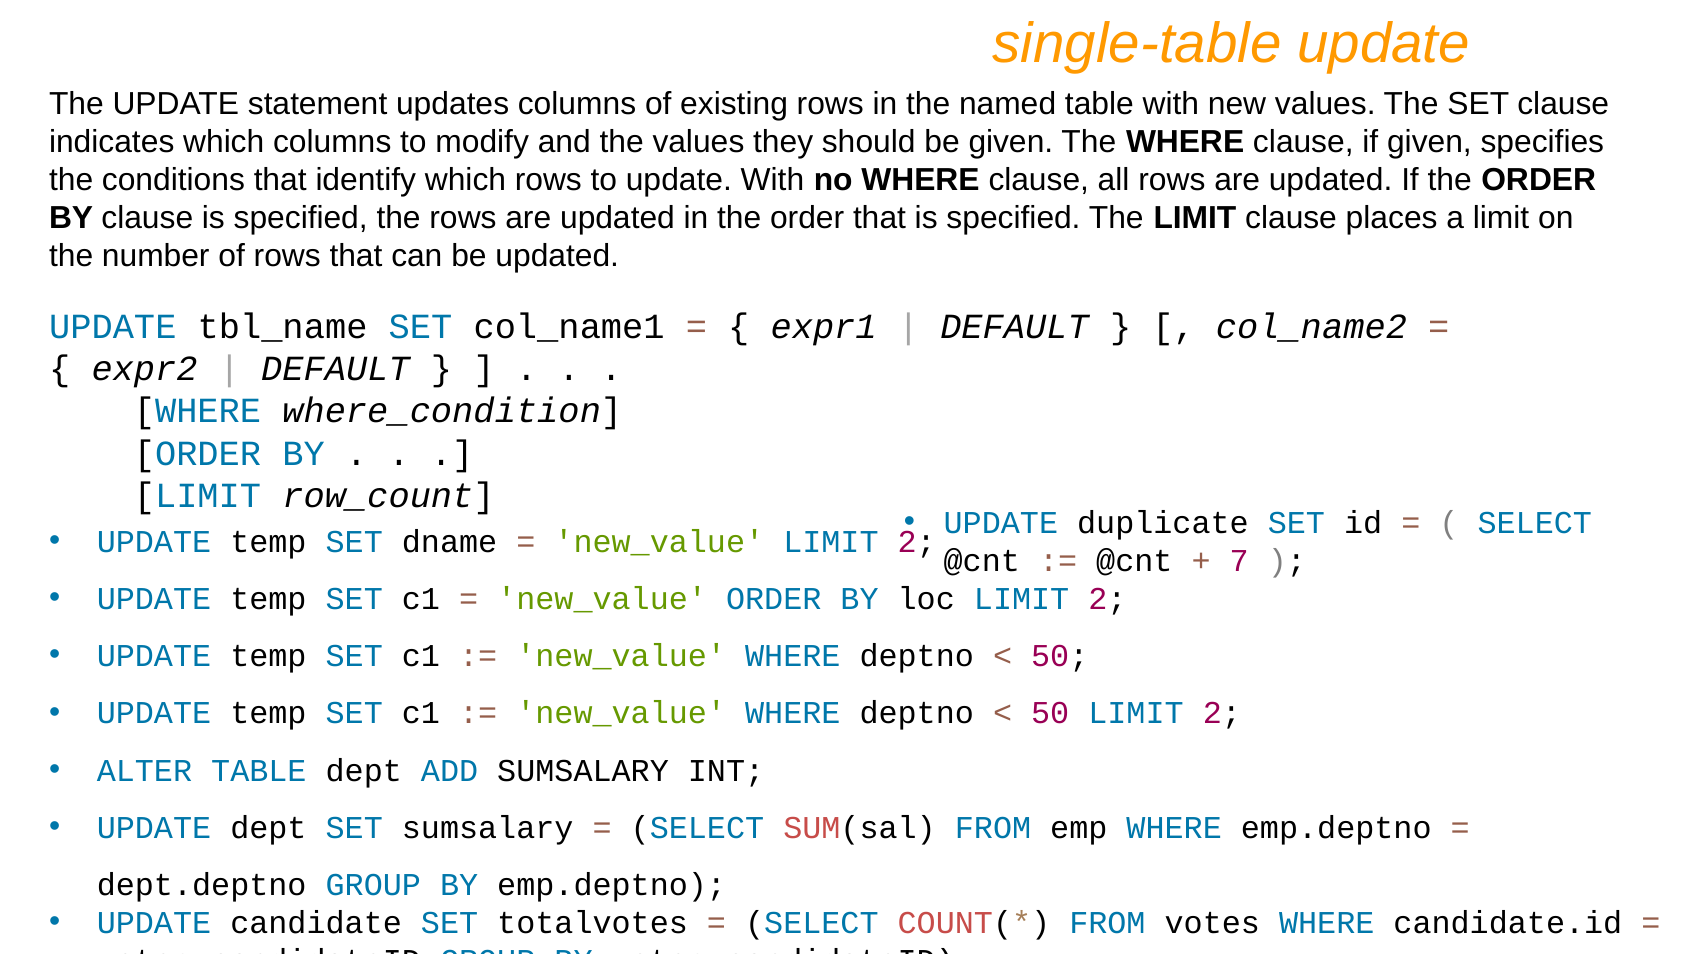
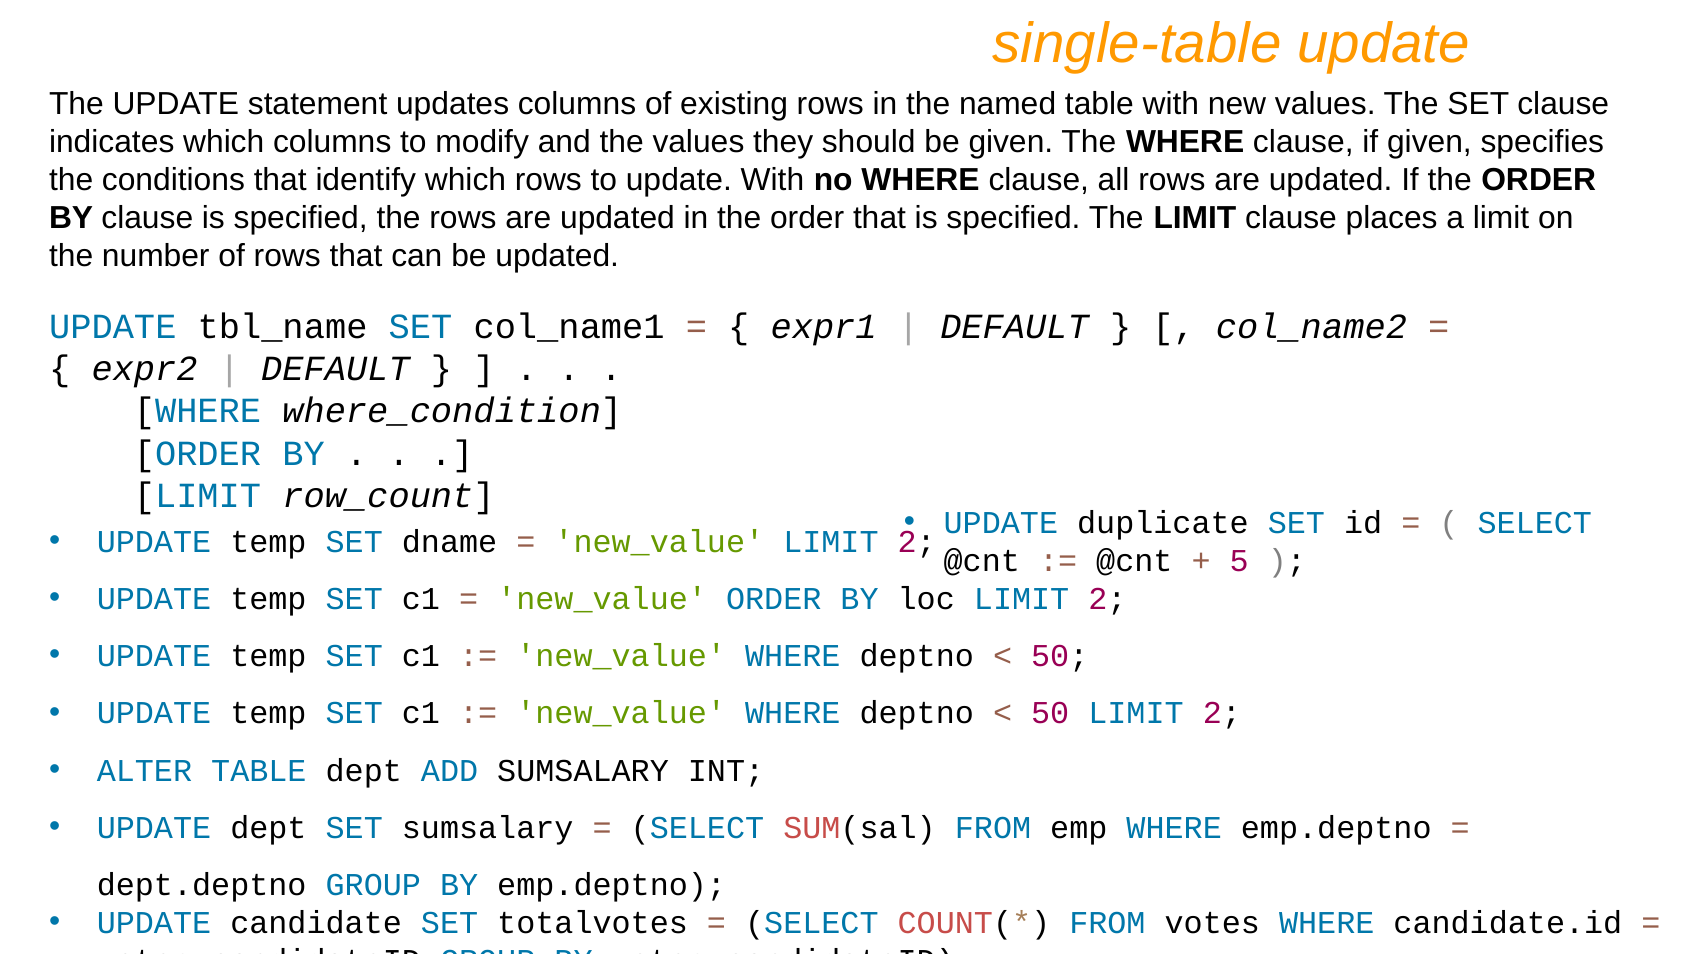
7: 7 -> 5
